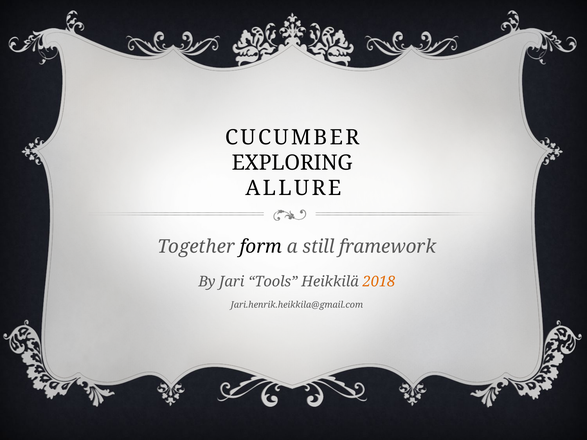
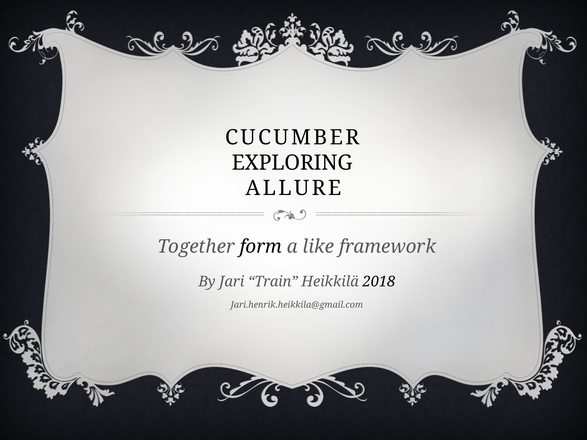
still: still -> like
Tools: Tools -> Train
2018 colour: orange -> black
